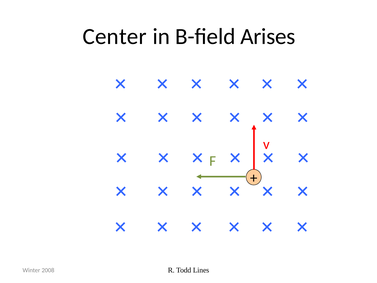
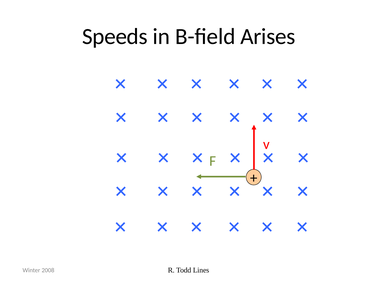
Center: Center -> Speeds
